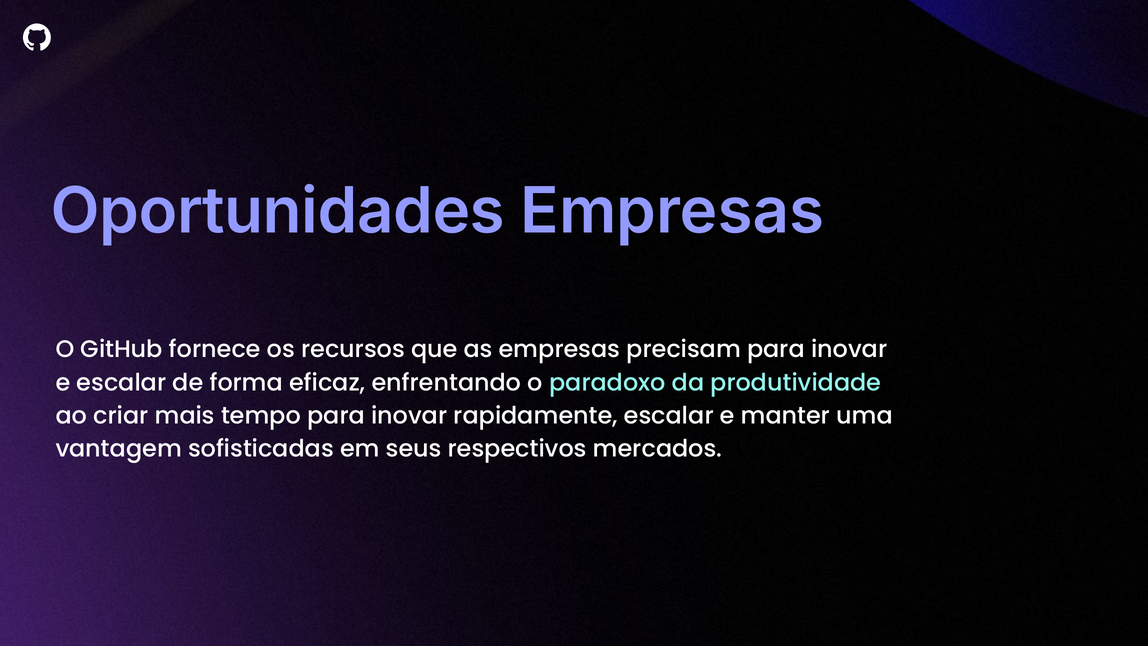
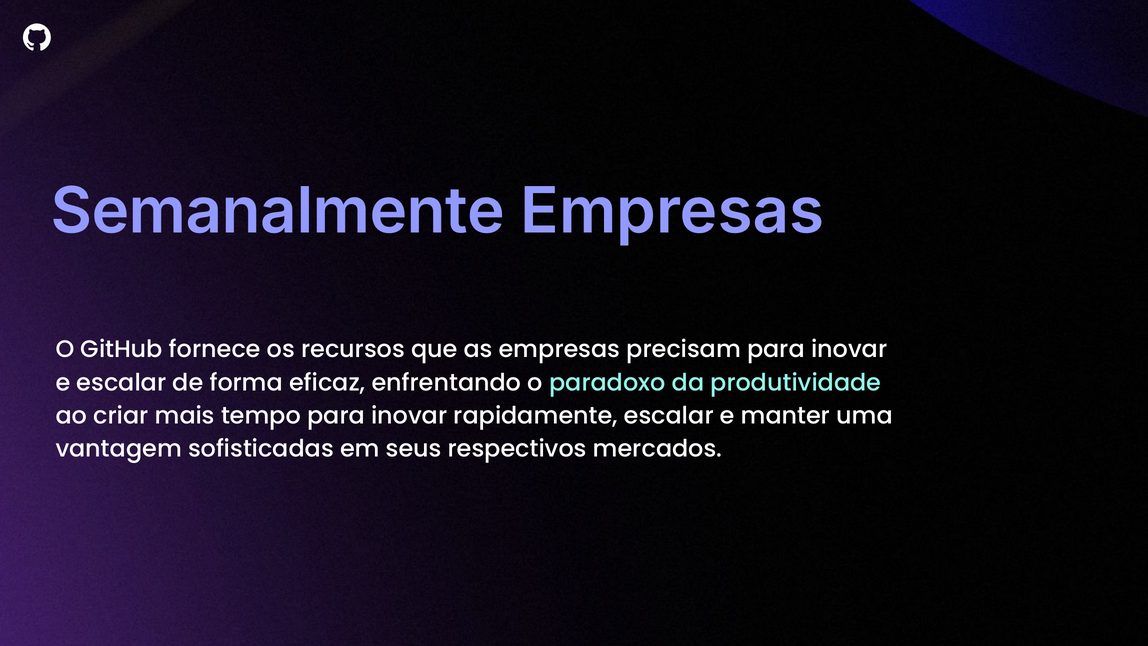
Oportunidades: Oportunidades -> Semanalmente
